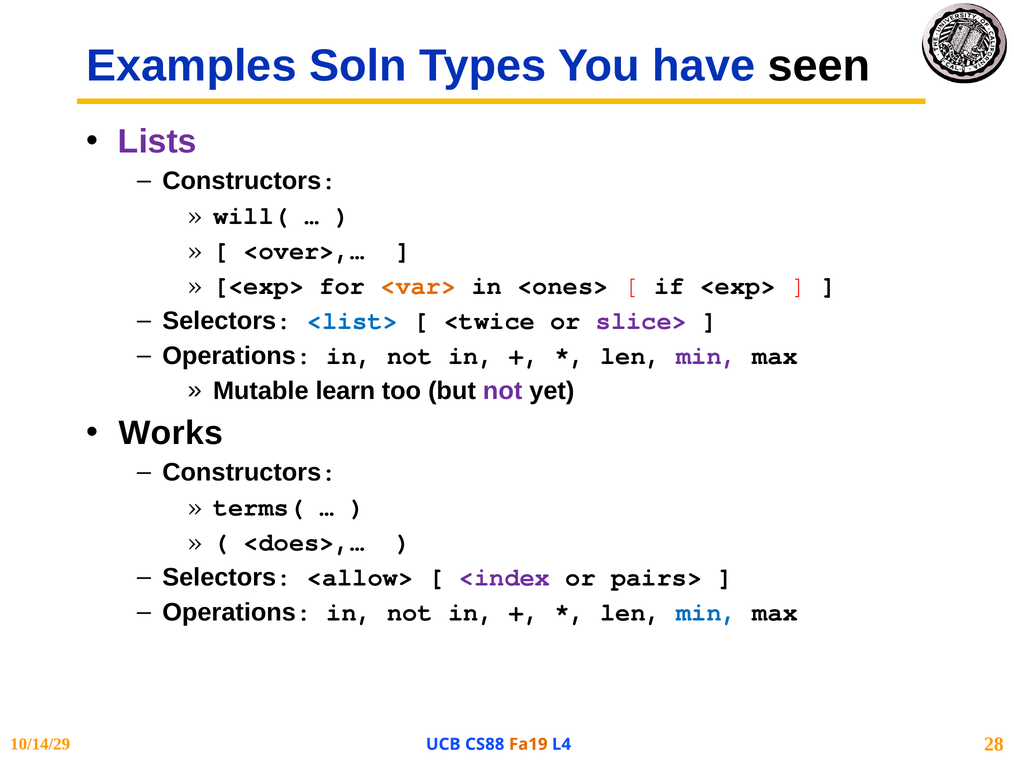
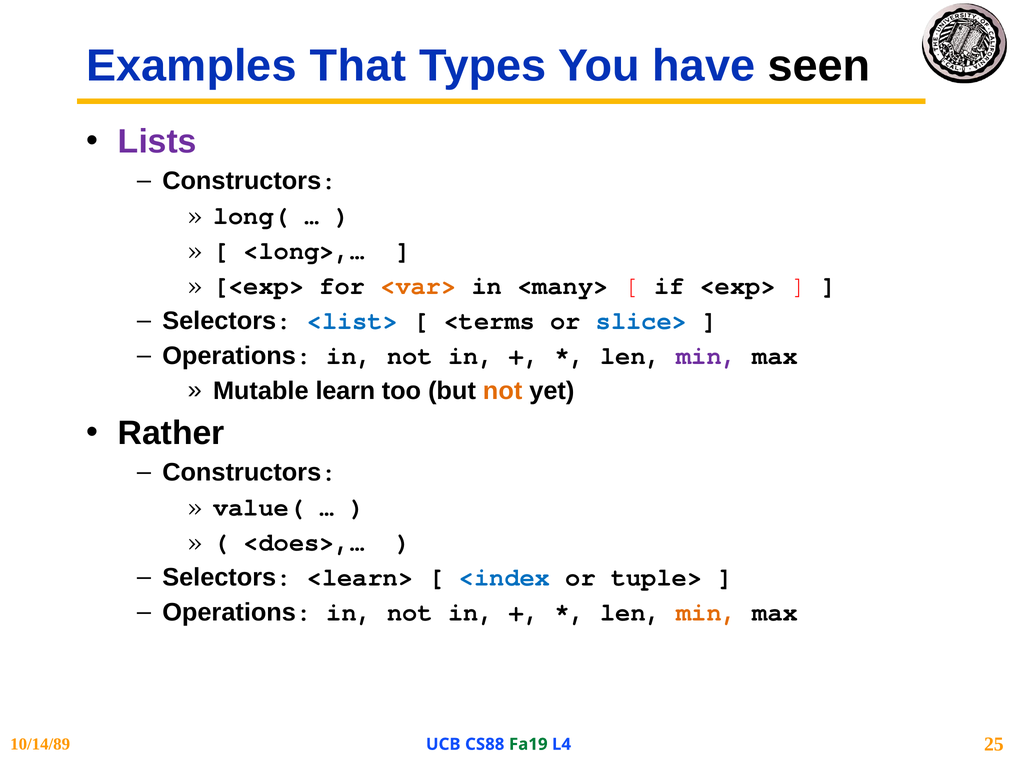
Soln: Soln -> That
will(: will( -> long(
<over>,…: <over>,… -> <long>,…
<ones>: <ones> -> <many>
<twice: <twice -> <terms
slice> colour: purple -> blue
not at (503, 391) colour: purple -> orange
Works: Works -> Rather
terms(: terms( -> value(
<allow>: <allow> -> <learn>
<index colour: purple -> blue
pairs>: pairs> -> tuple>
min at (707, 613) colour: blue -> orange
10/14/29: 10/14/29 -> 10/14/89
Fa19 colour: orange -> green
28: 28 -> 25
